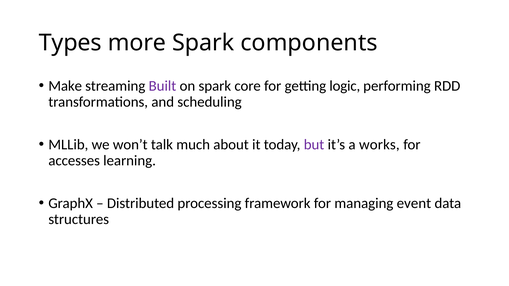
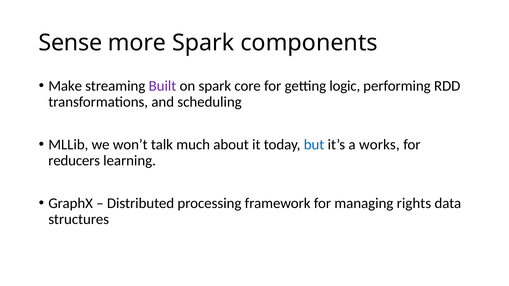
Types: Types -> Sense
but colour: purple -> blue
accesses: accesses -> reducers
event: event -> rights
